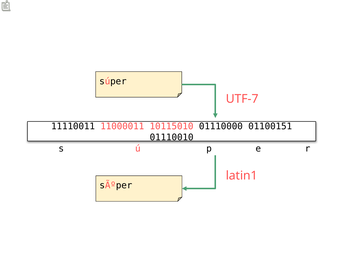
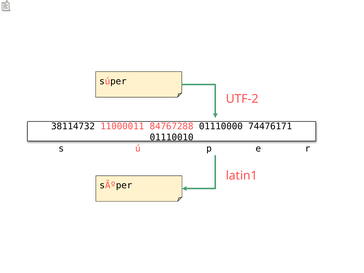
UTF-7: UTF-7 -> UTF-2
11110011: 11110011 -> 38114732
10115010: 10115010 -> 84767288
01100151: 01100151 -> 74476171
